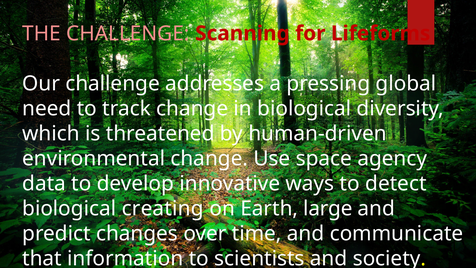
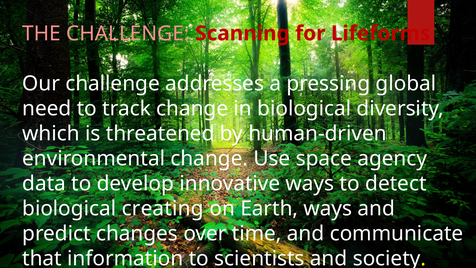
Earth large: large -> ways
